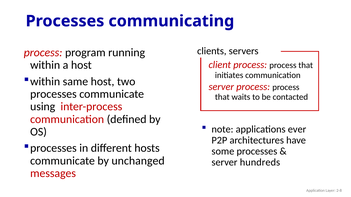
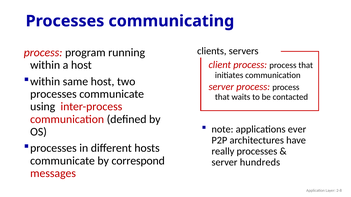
some: some -> really
unchanged: unchanged -> correspond
